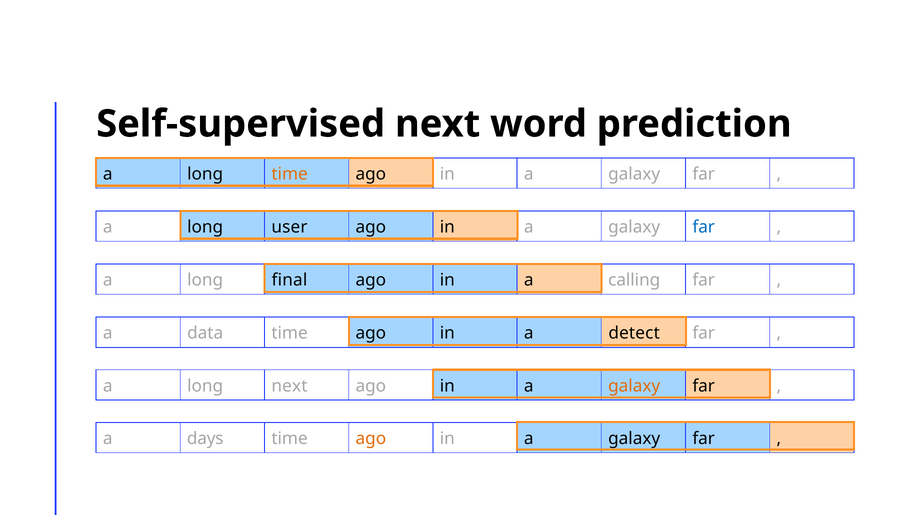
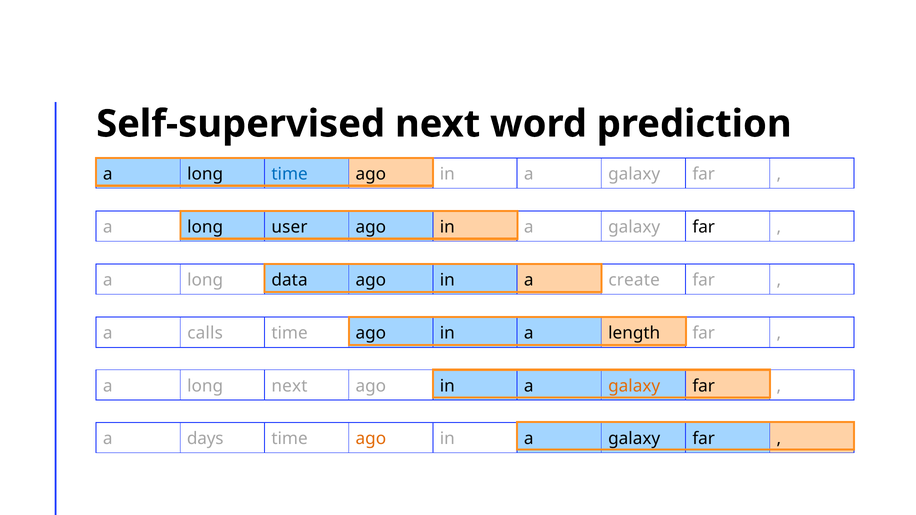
time at (290, 174) colour: orange -> blue
far at (704, 227) colour: blue -> black
final: final -> data
calling: calling -> create
data: data -> calls
detect: detect -> length
